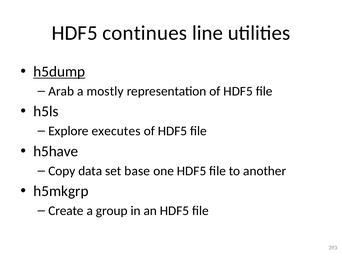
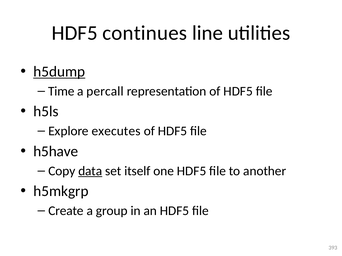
Arab: Arab -> Time
mostly: mostly -> percall
data underline: none -> present
base: base -> itself
